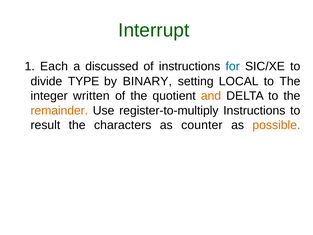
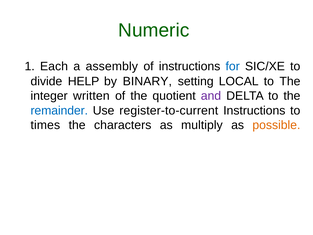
Interrupt: Interrupt -> Numeric
discussed: discussed -> assembly
TYPE: TYPE -> HELP
and colour: orange -> purple
remainder colour: orange -> blue
register-to-multiply: register-to-multiply -> register-to-current
result: result -> times
counter: counter -> multiply
